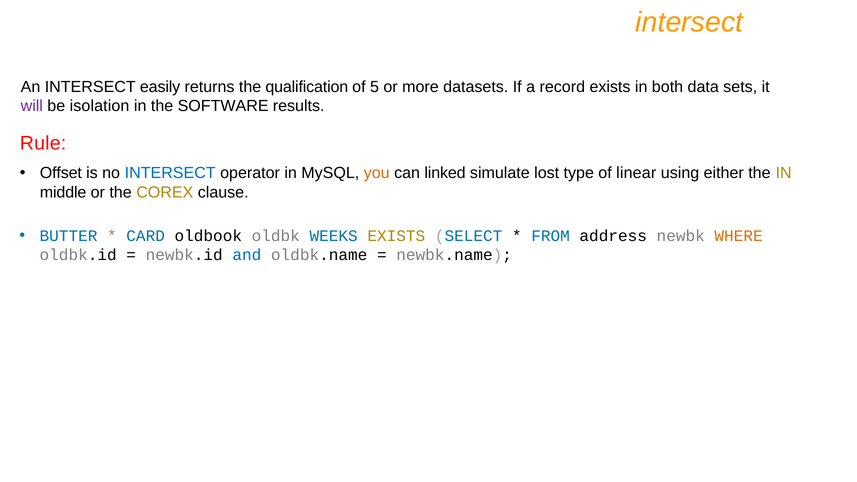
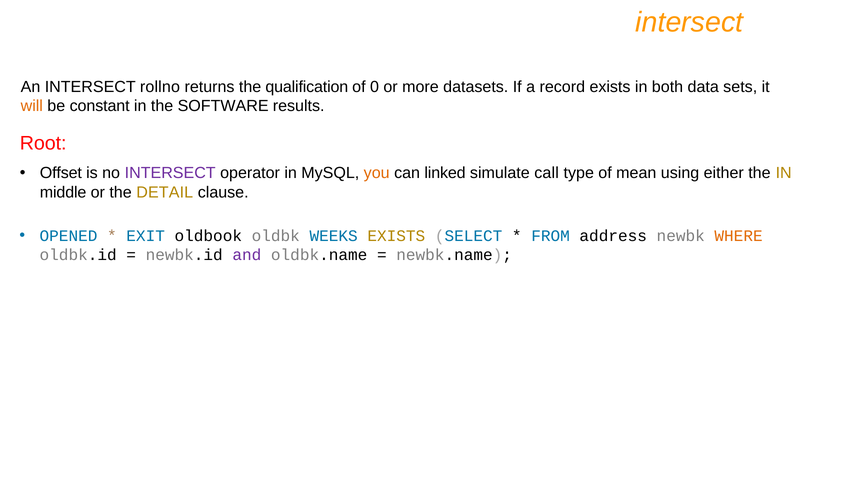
easily: easily -> rollno
5: 5 -> 0
will colour: purple -> orange
isolation: isolation -> constant
Rule: Rule -> Root
INTERSECT at (170, 173) colour: blue -> purple
lost: lost -> call
linear: linear -> mean
COREX: COREX -> DETAIL
BUTTER: BUTTER -> OPENED
CARD: CARD -> EXIT
and colour: blue -> purple
